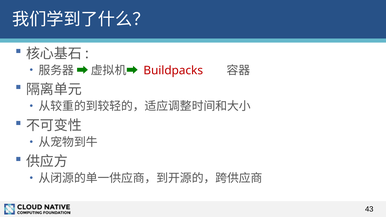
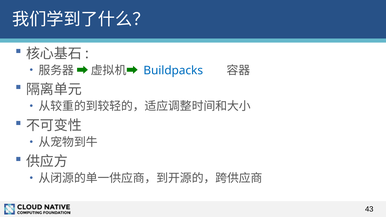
Buildpacks colour: red -> blue
